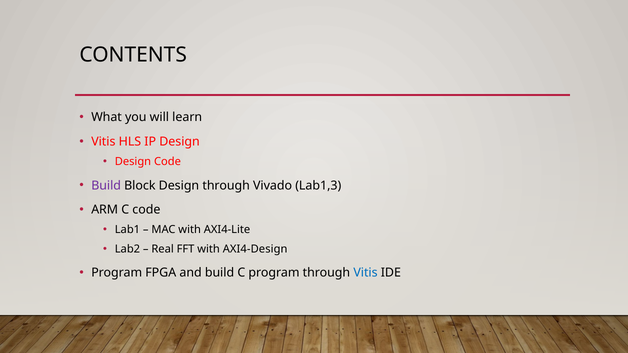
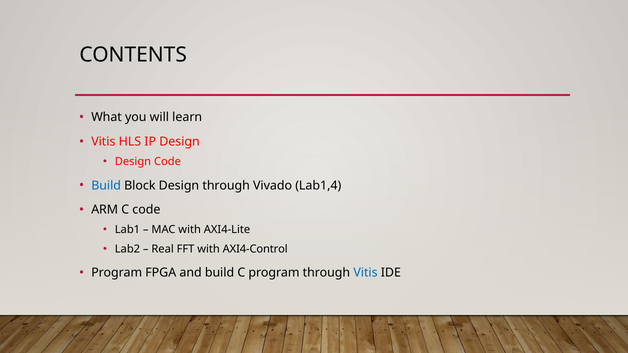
Build at (106, 186) colour: purple -> blue
Lab1,3: Lab1,3 -> Lab1,4
AXI4-Design: AXI4-Design -> AXI4-Control
